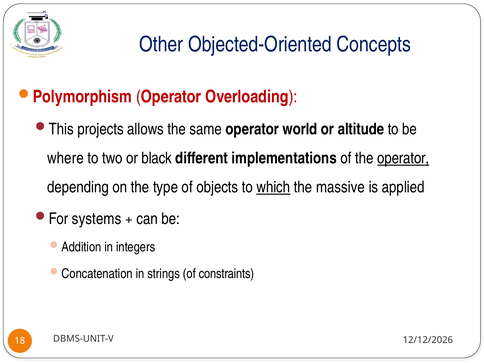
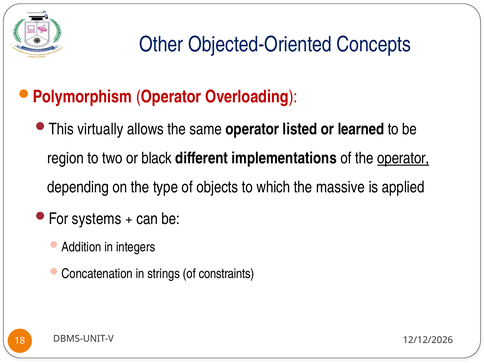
projects: projects -> virtually
world: world -> listed
altitude: altitude -> learned
where: where -> region
which underline: present -> none
